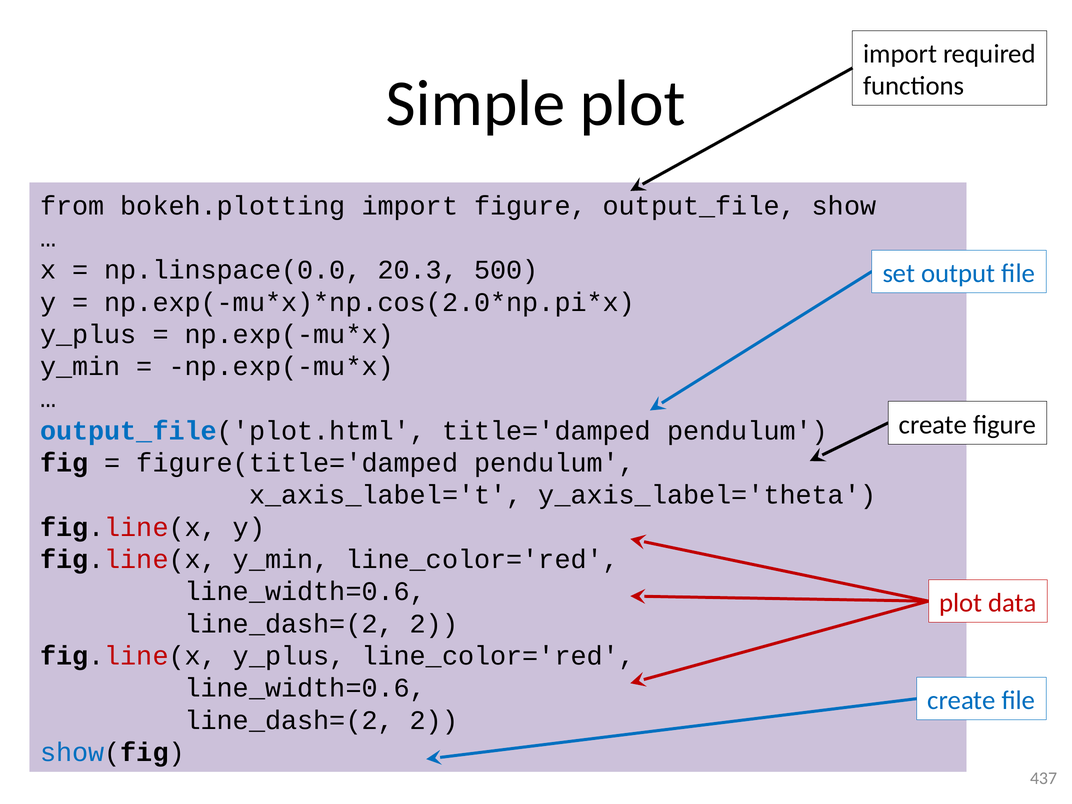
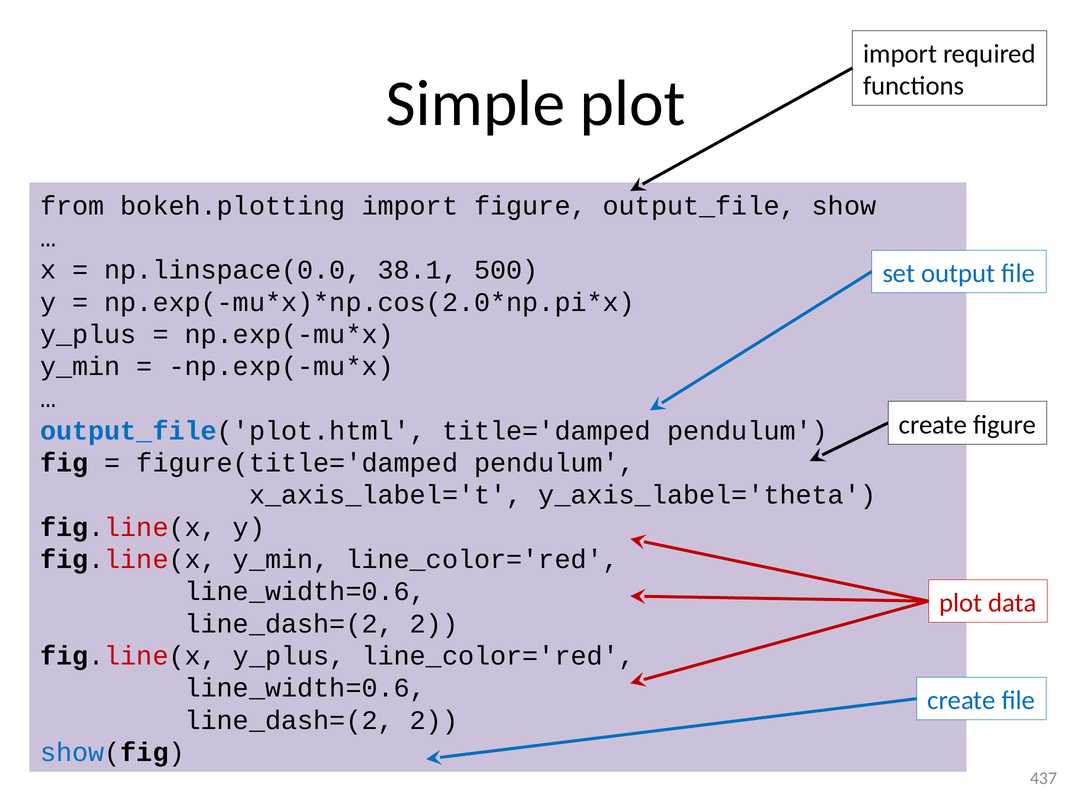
20.3: 20.3 -> 38.1
